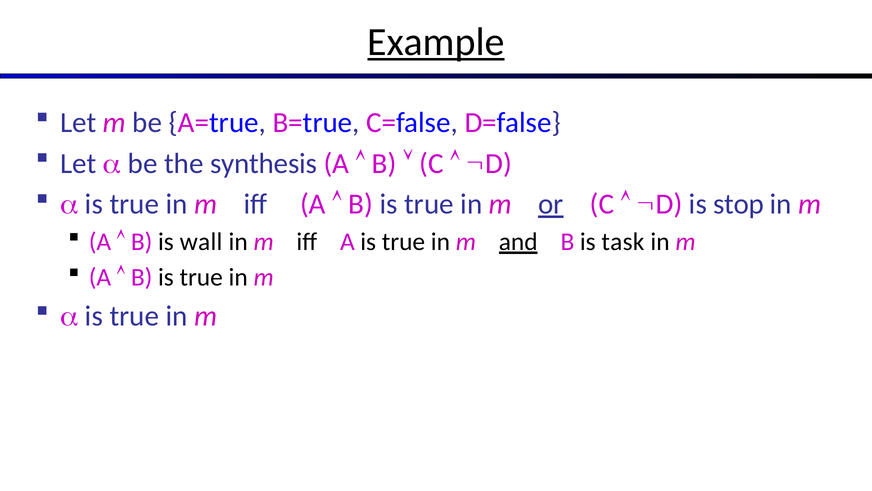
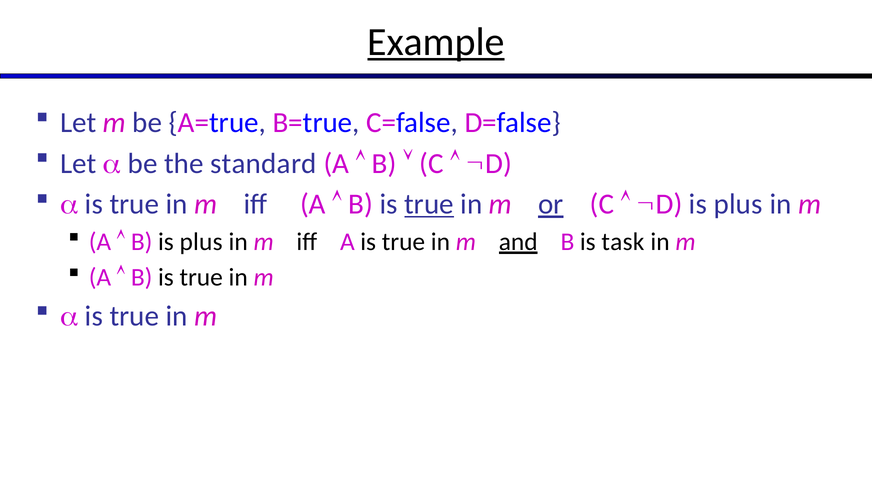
synthesis: synthesis -> standard
true at (429, 204) underline: none -> present
D is stop: stop -> plus
B is wall: wall -> plus
